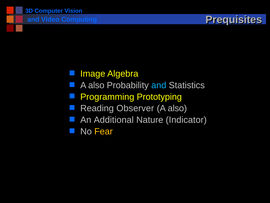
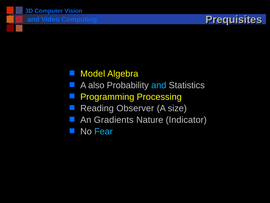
Image: Image -> Model
Prototyping: Prototyping -> Processing
also at (177, 108): also -> size
Additional: Additional -> Gradients
Fear colour: yellow -> light blue
